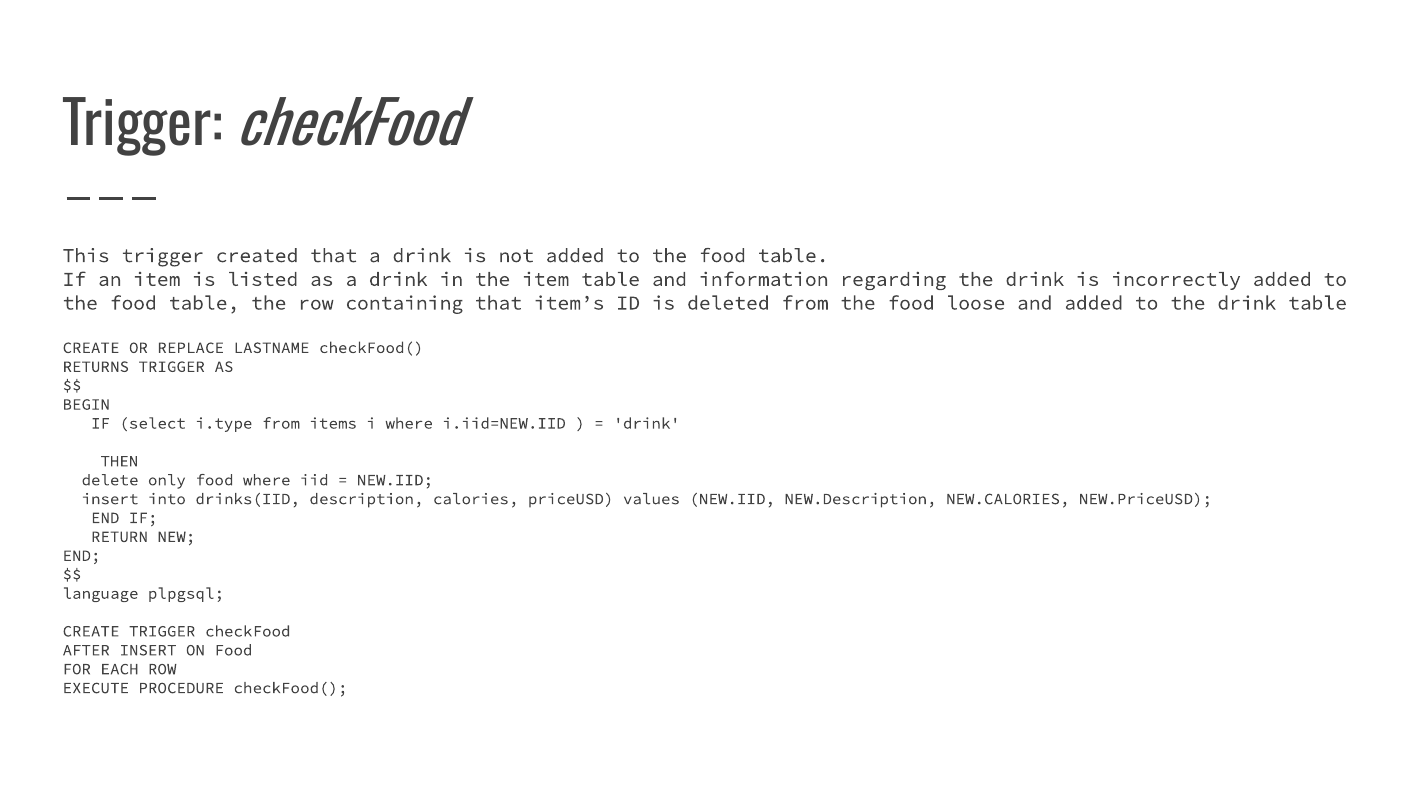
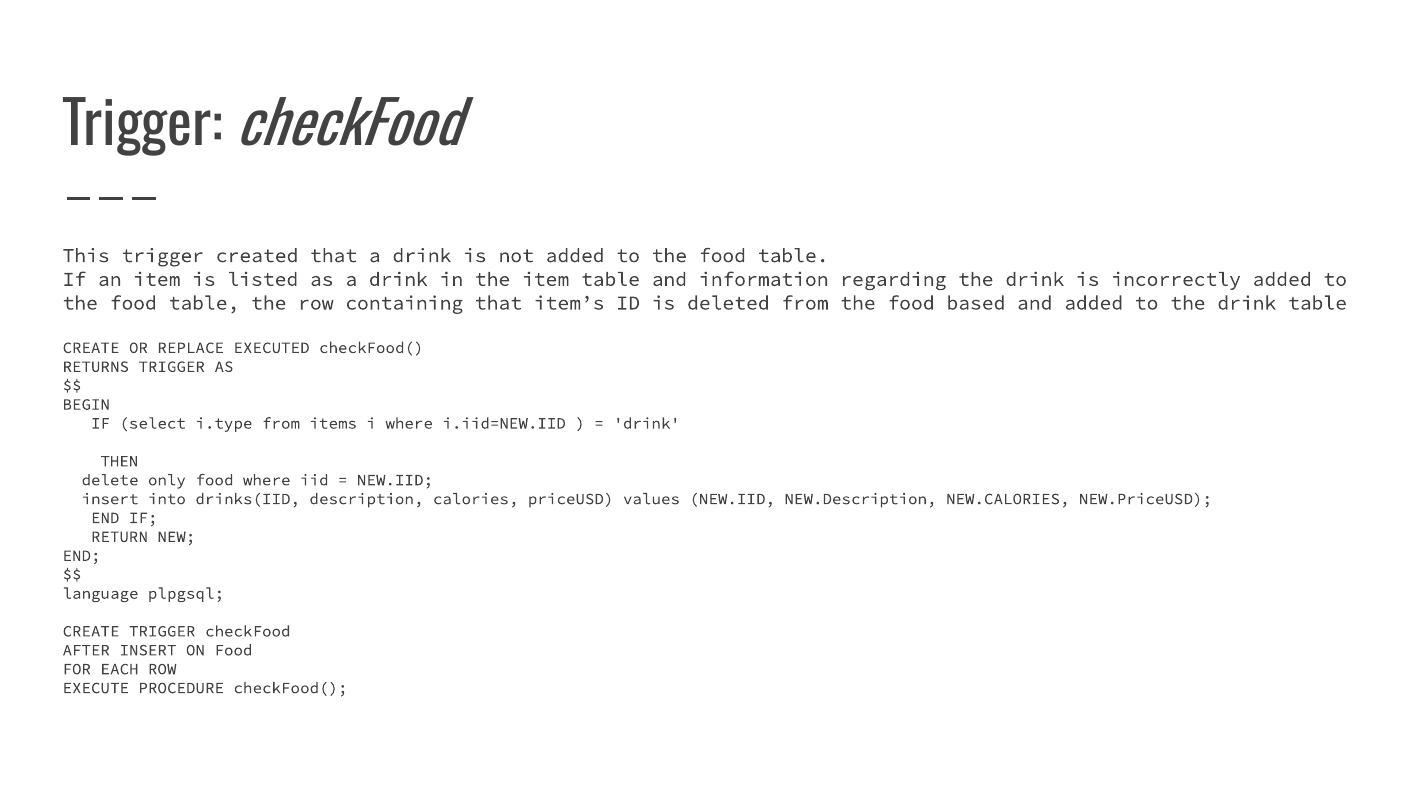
loose: loose -> based
LASTNAME: LASTNAME -> EXECUTED
